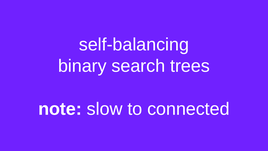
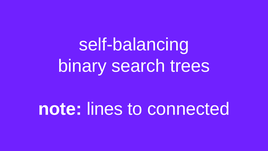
slow: slow -> lines
